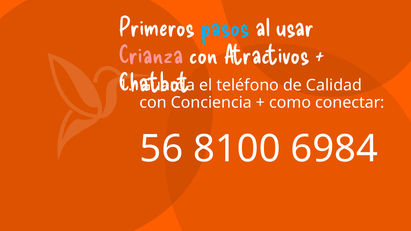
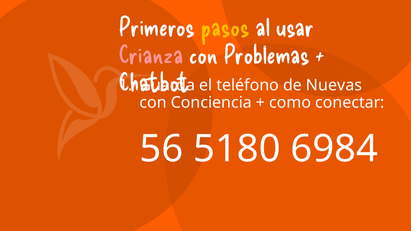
pasos colour: light blue -> yellow
Atractivos: Atractivos -> Problemas
Calidad: Calidad -> Nuevas
8100: 8100 -> 5180
